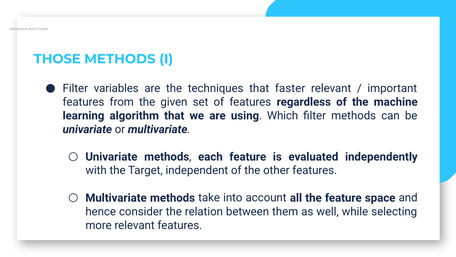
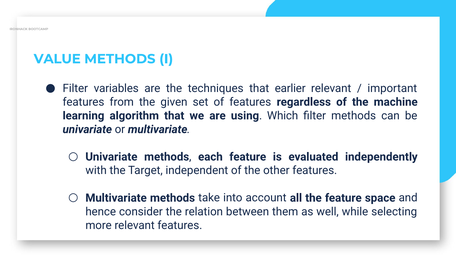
THOSE: THOSE -> VALUE
faster: faster -> earlier
